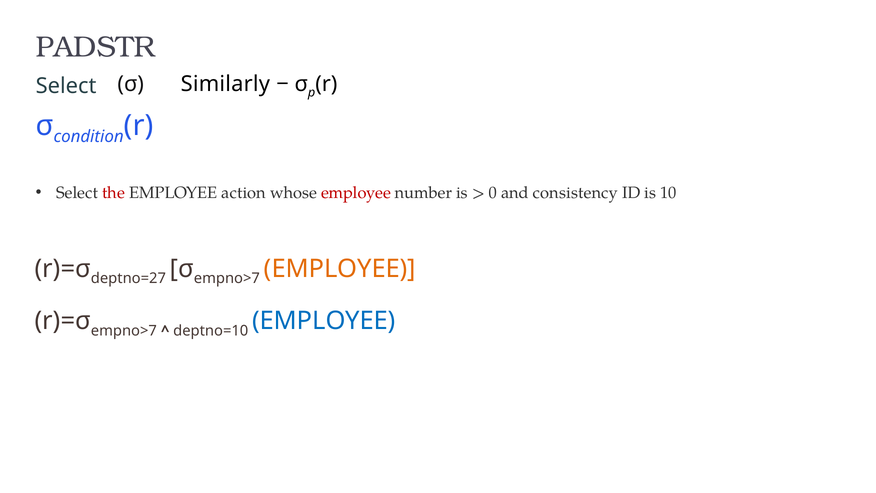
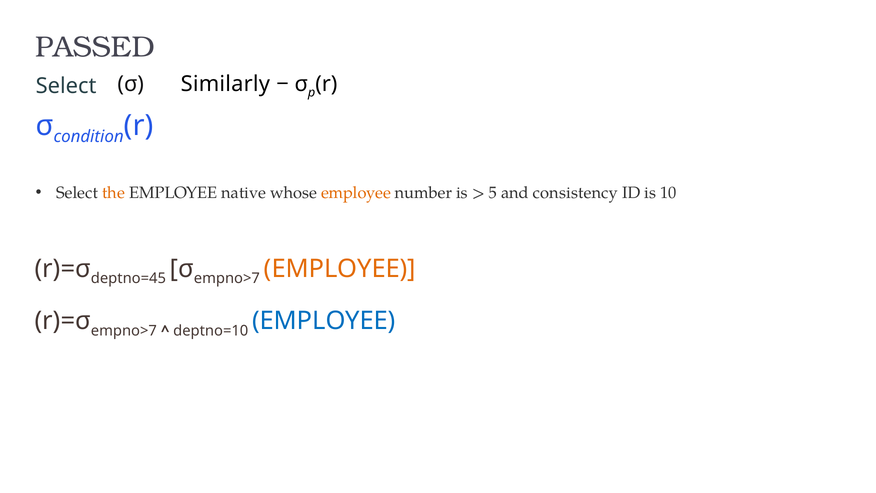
PADSTR: PADSTR -> PASSED
the colour: red -> orange
action: action -> native
employee at (356, 193) colour: red -> orange
0: 0 -> 5
deptno=27: deptno=27 -> deptno=45
